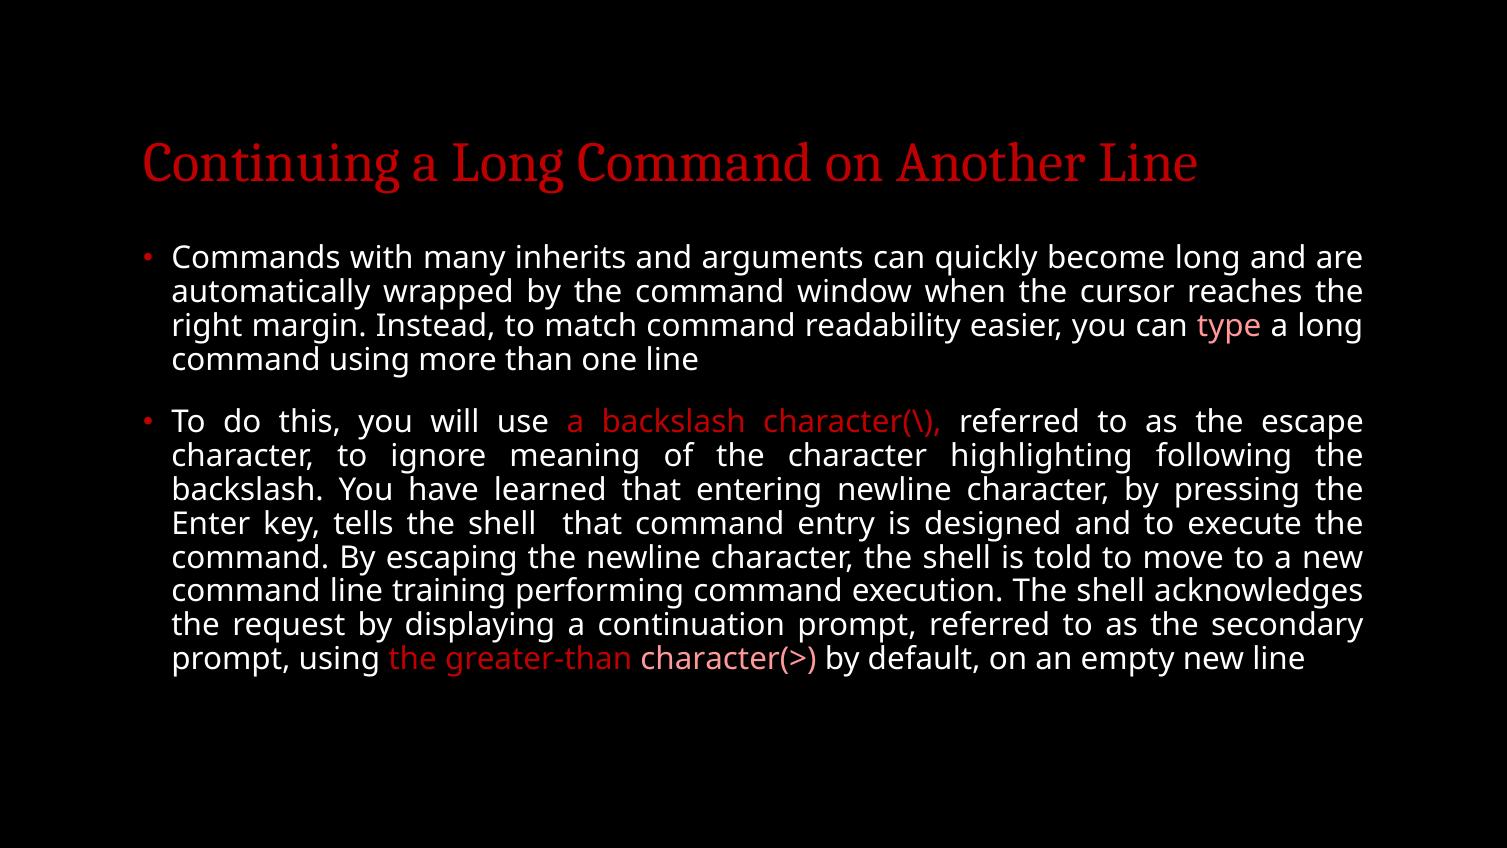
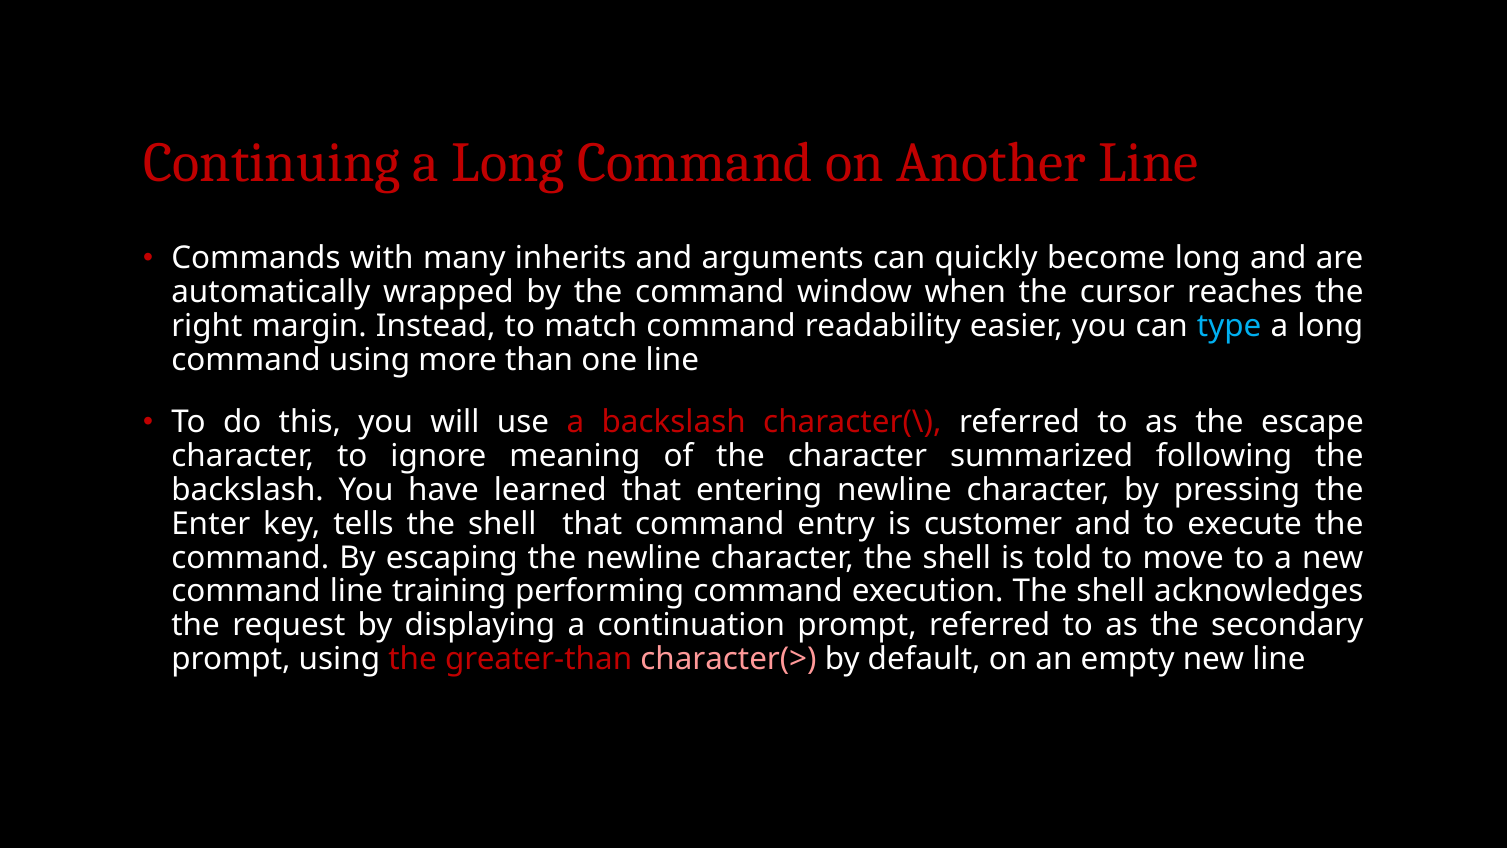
type colour: pink -> light blue
highlighting: highlighting -> summarized
designed: designed -> customer
